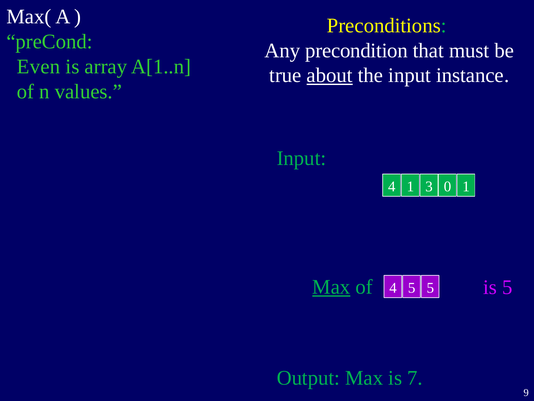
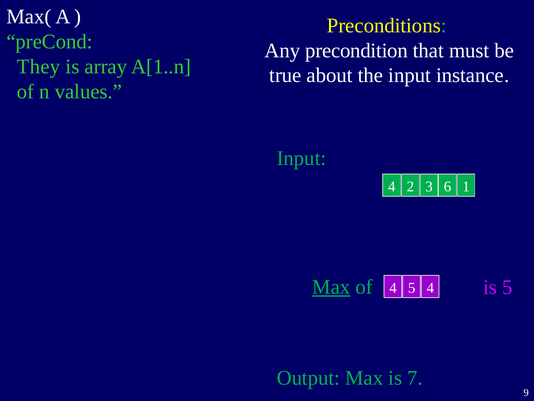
Even: Even -> They
about underline: present -> none
4 1: 1 -> 2
0: 0 -> 6
5 5: 5 -> 4
